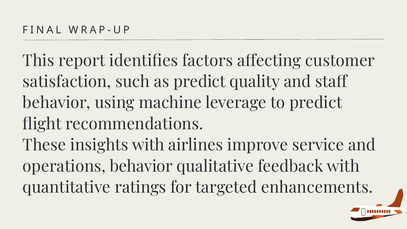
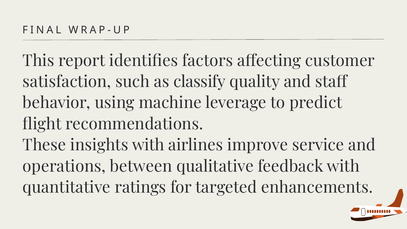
as predict: predict -> classify
operations behavior: behavior -> between
